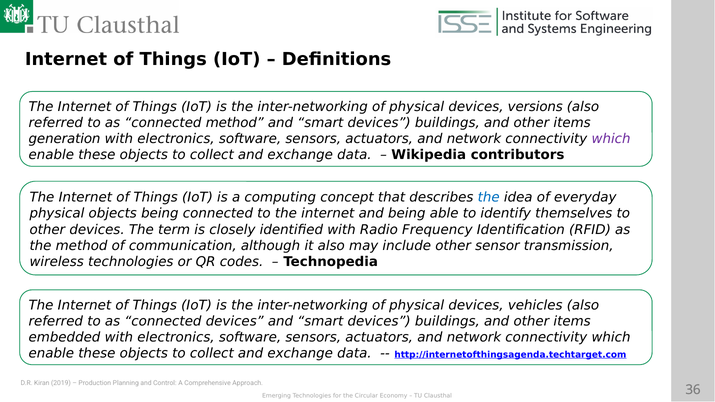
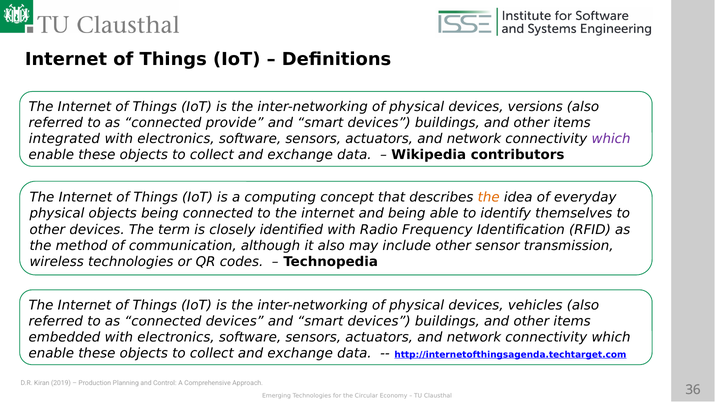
connected method: method -> provide
generation: generation -> integrated
the at (489, 198) colour: blue -> orange
